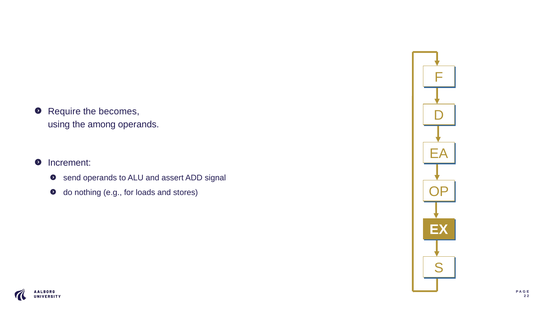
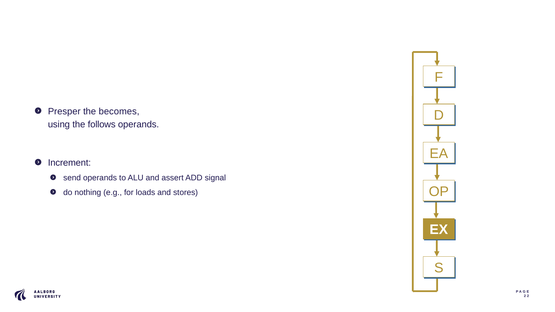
Require: Require -> Presper
among: among -> follows
